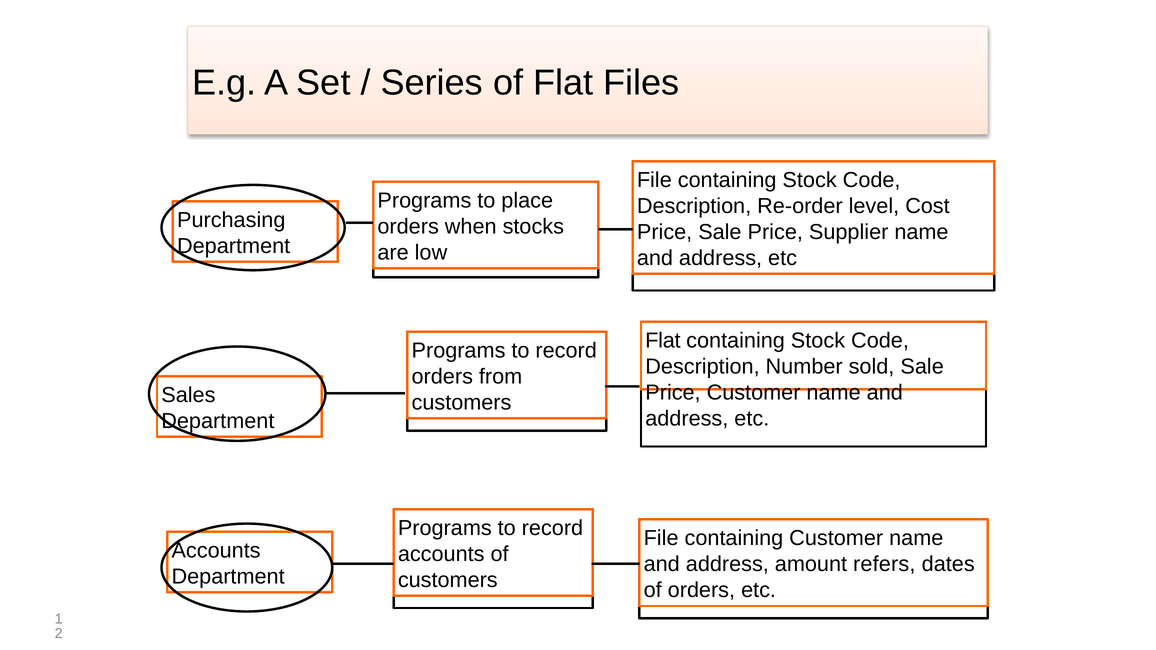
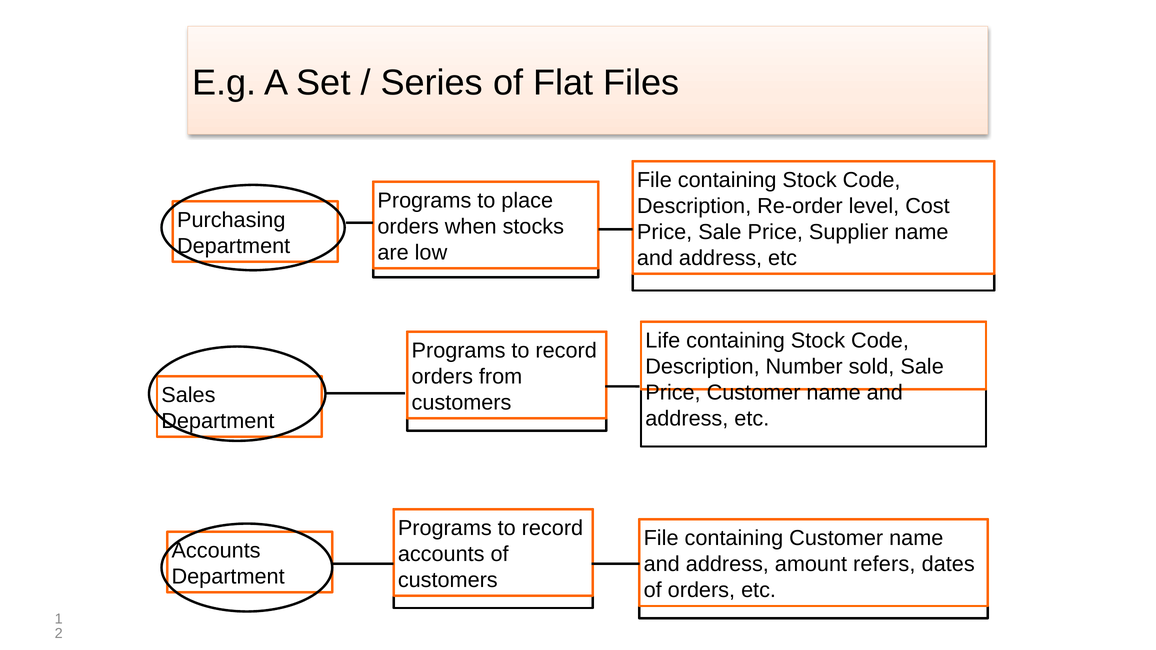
Flat at (663, 341): Flat -> Life
